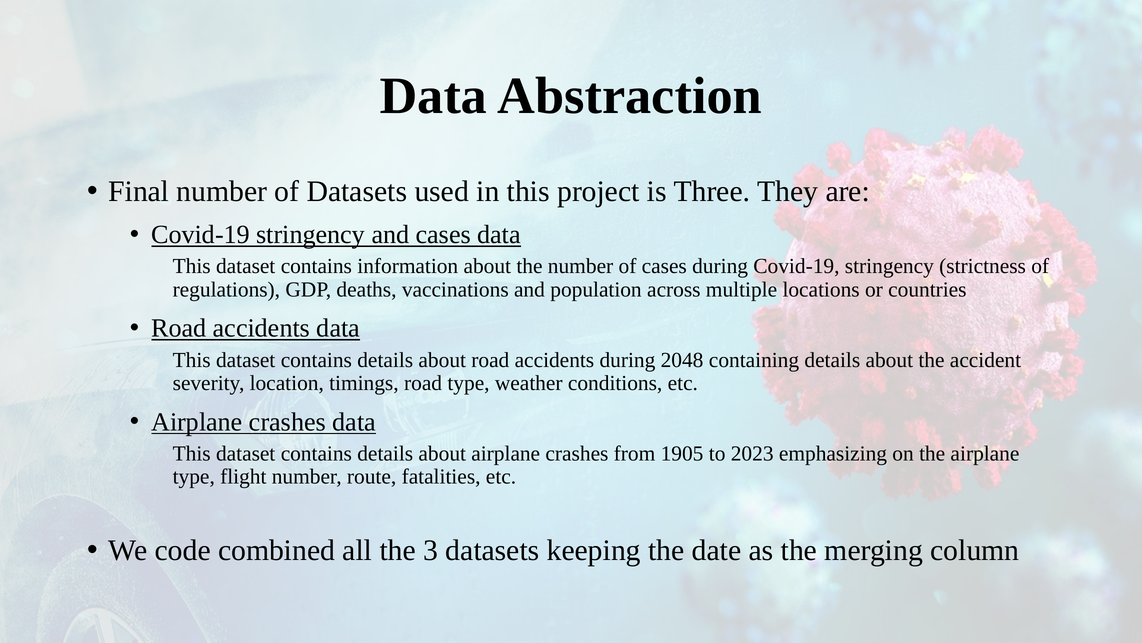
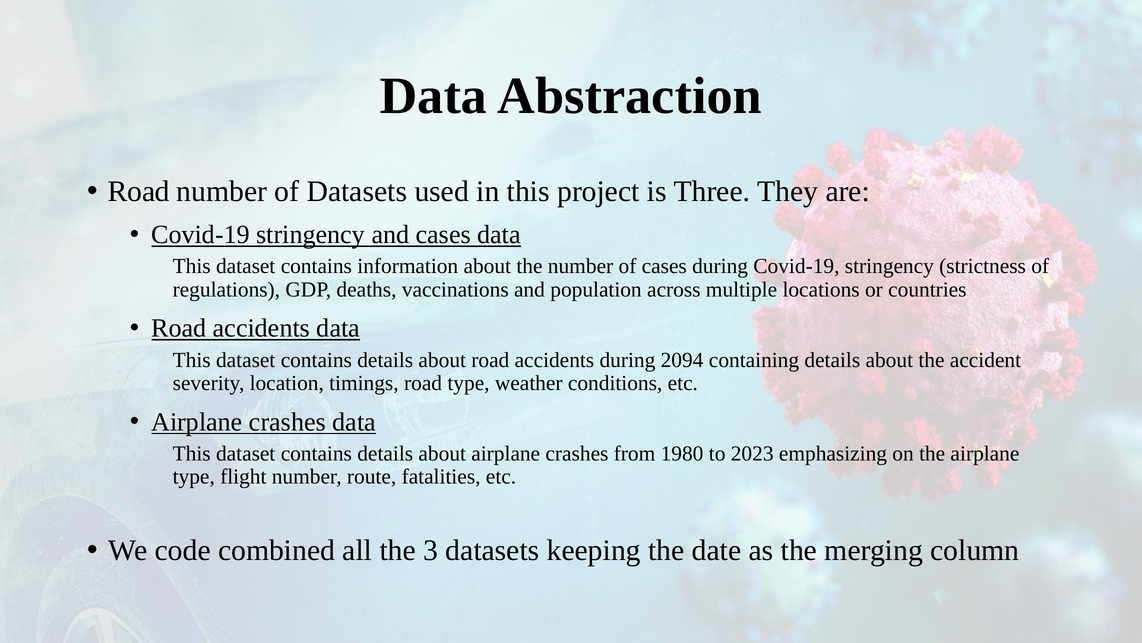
Final at (139, 191): Final -> Road
2048: 2048 -> 2094
1905: 1905 -> 1980
